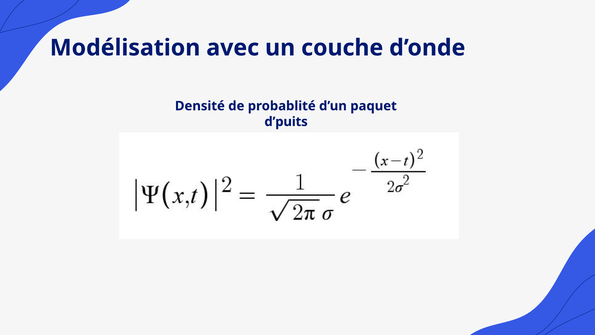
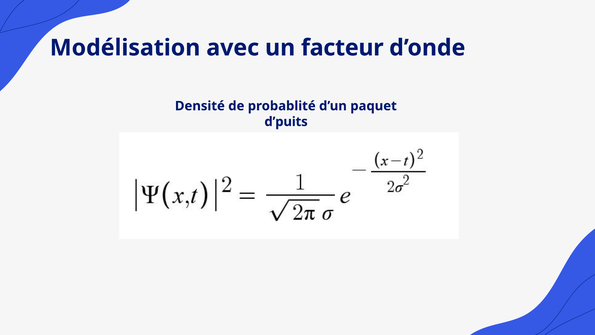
couche: couche -> facteur
